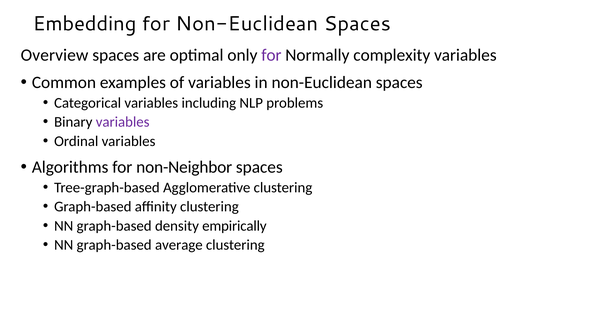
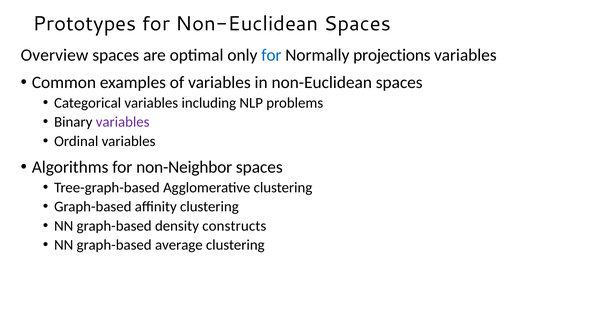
Embedding: Embedding -> Prototypes
for at (271, 55) colour: purple -> blue
complexity: complexity -> projections
empirically: empirically -> constructs
